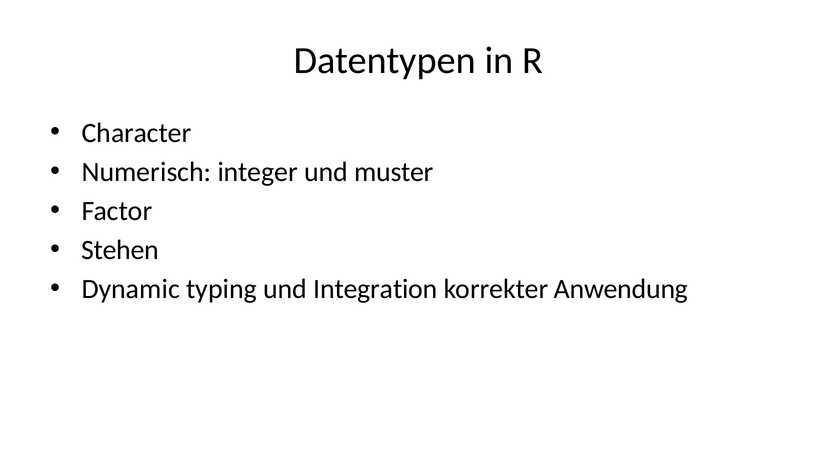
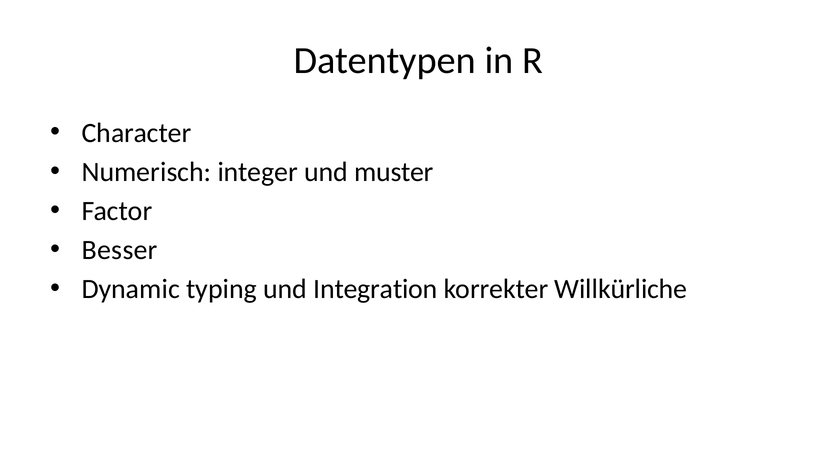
Stehen: Stehen -> Besser
Anwendung: Anwendung -> Willkürliche
